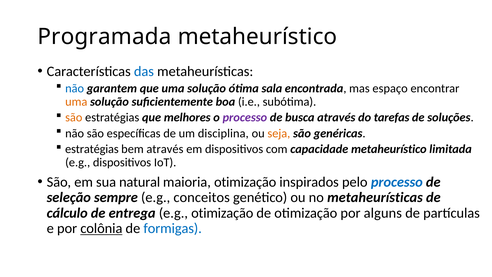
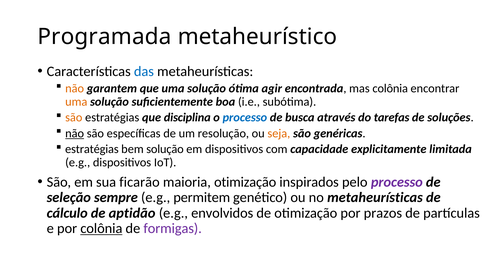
não at (75, 88) colour: blue -> orange
sala: sala -> agir
mas espaço: espaço -> colônia
melhores: melhores -> disciplina
processo at (245, 117) colour: purple -> blue
não at (75, 133) underline: none -> present
disciplina: disciplina -> resolução
bem através: através -> solução
capacidade metaheurístico: metaheurístico -> explicitamente
natural: natural -> ficarão
processo at (397, 182) colour: blue -> purple
conceitos: conceitos -> permitem
entrega: entrega -> aptidão
e.g otimização: otimização -> envolvidos
alguns: alguns -> prazos
formigas colour: blue -> purple
